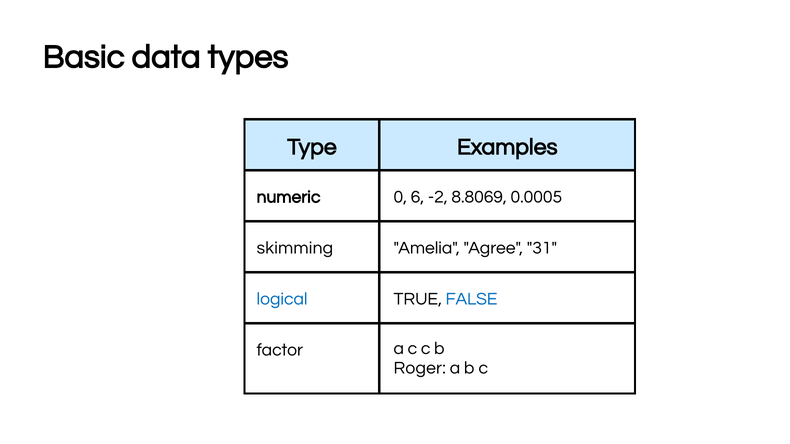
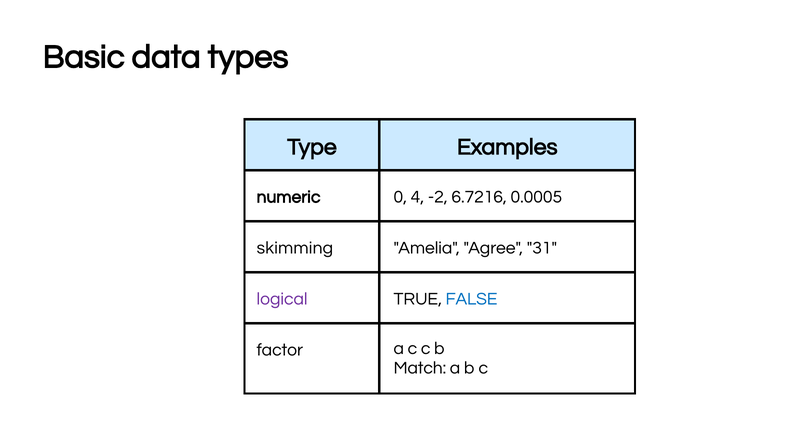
6: 6 -> 4
8.8069: 8.8069 -> 6.7216
logical colour: blue -> purple
Roger: Roger -> Match
